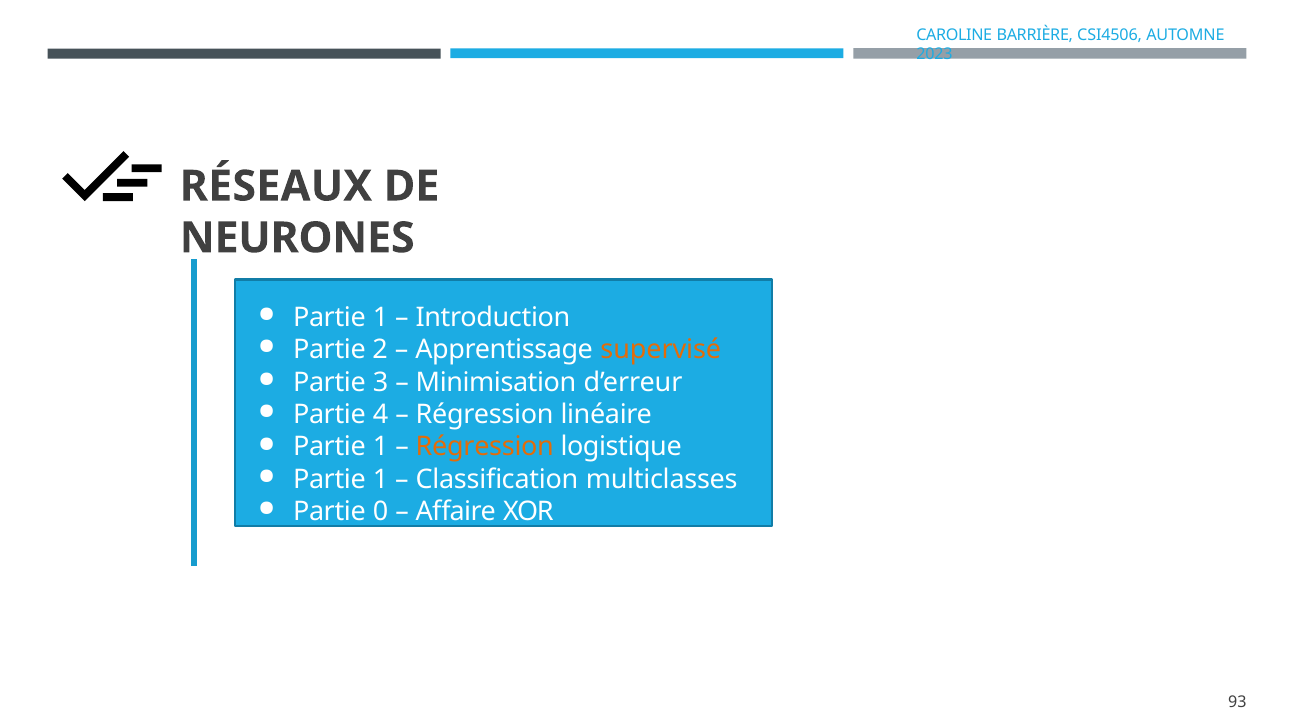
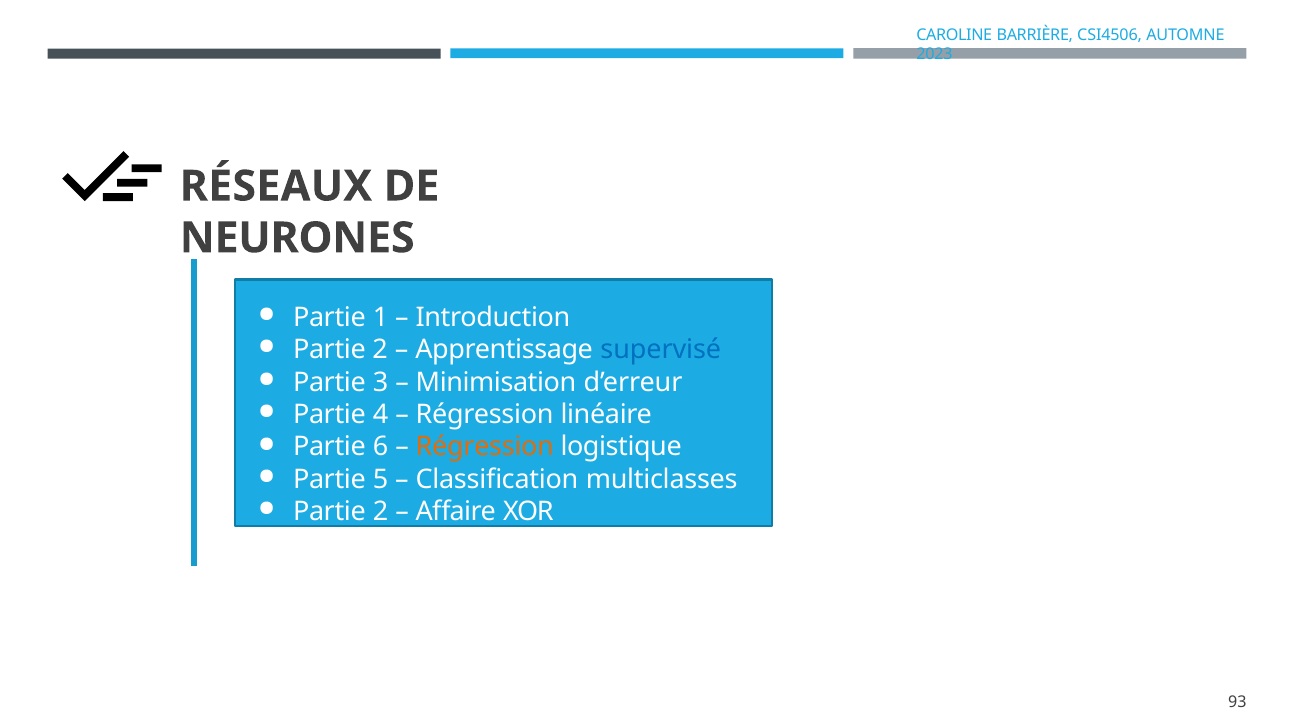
supervisé colour: orange -> blue
1 at (381, 447): 1 -> 6
1 at (381, 479): 1 -> 5
0 at (381, 512): 0 -> 2
